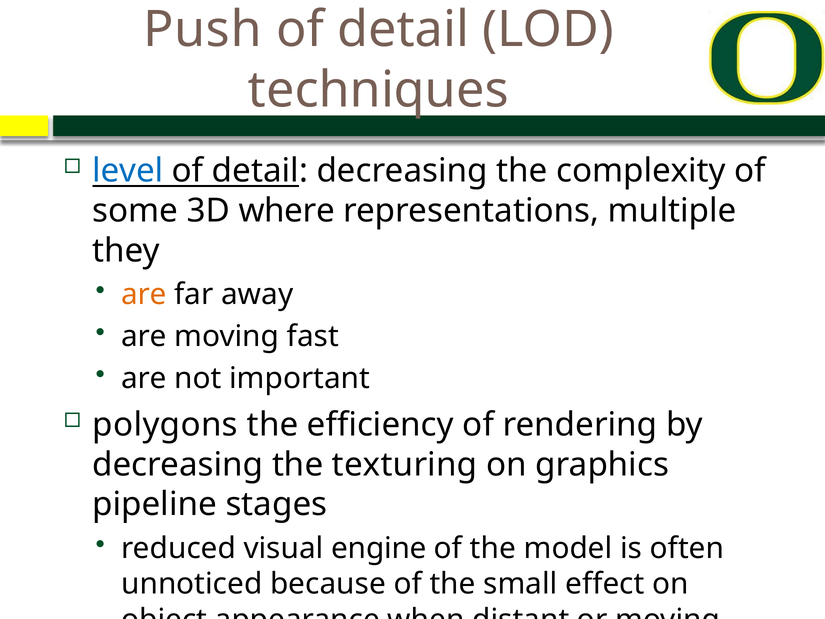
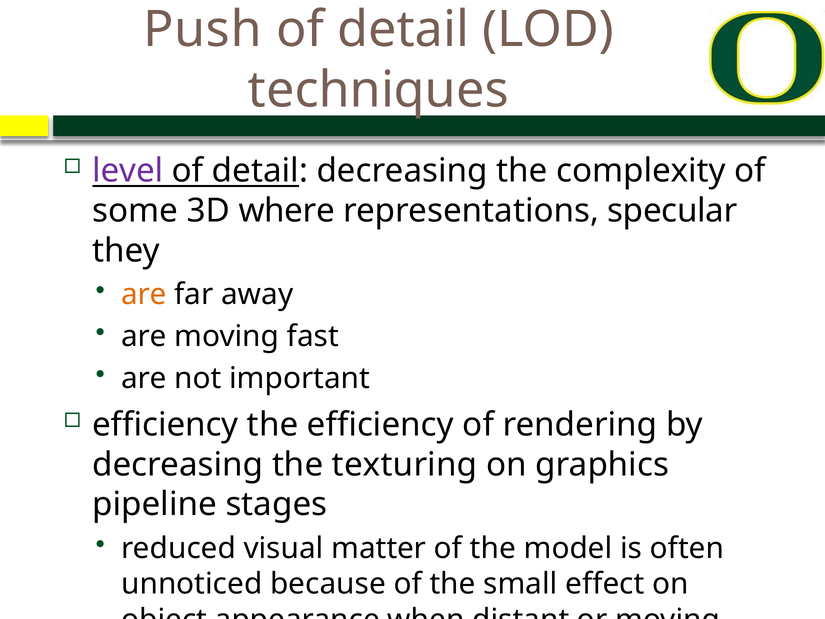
level colour: blue -> purple
multiple: multiple -> specular
polygons at (165, 425): polygons -> efficiency
engine: engine -> matter
